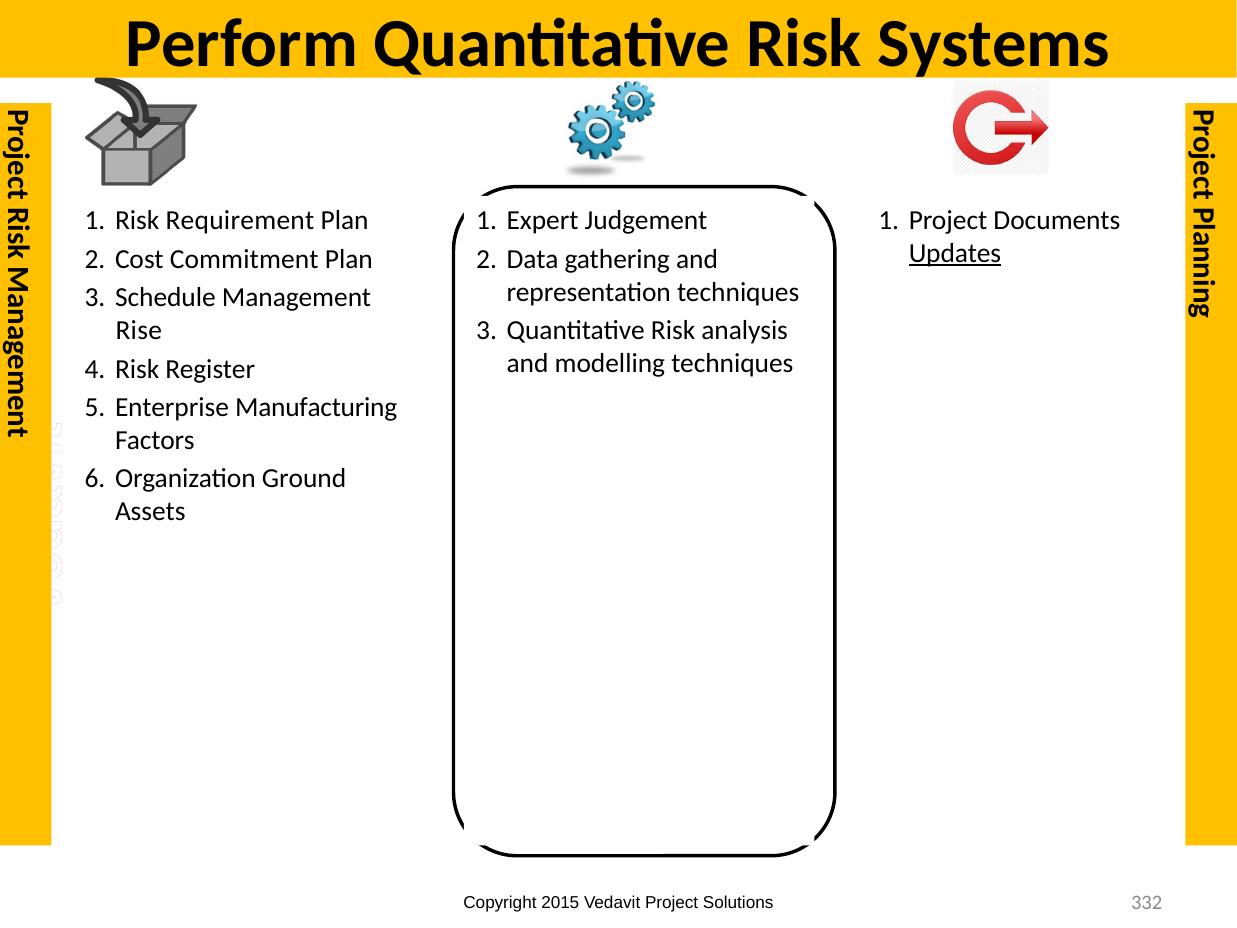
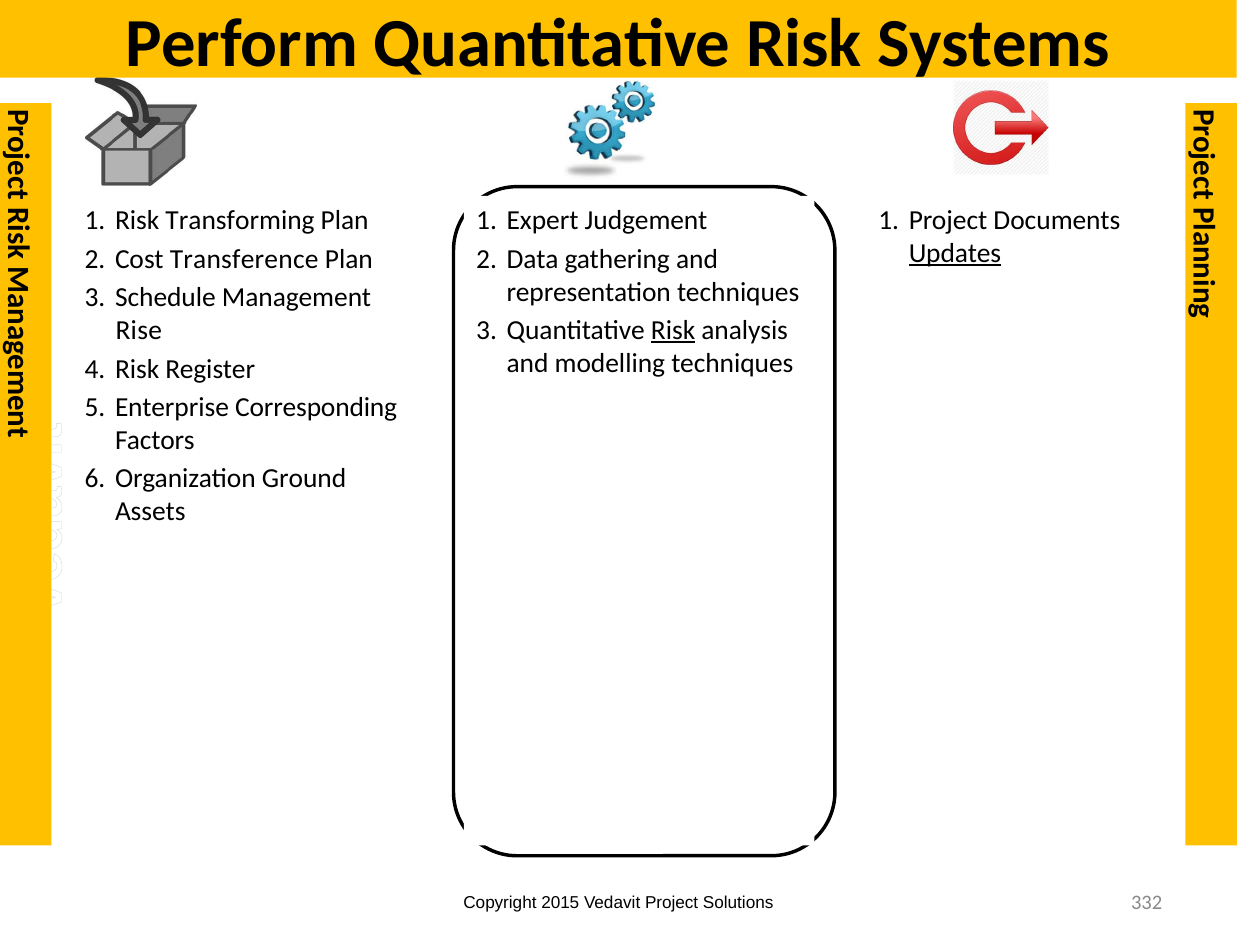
Requirement: Requirement -> Transforming
Commitment: Commitment -> Transference
Risk at (673, 330) underline: none -> present
Manufacturing: Manufacturing -> Corresponding
